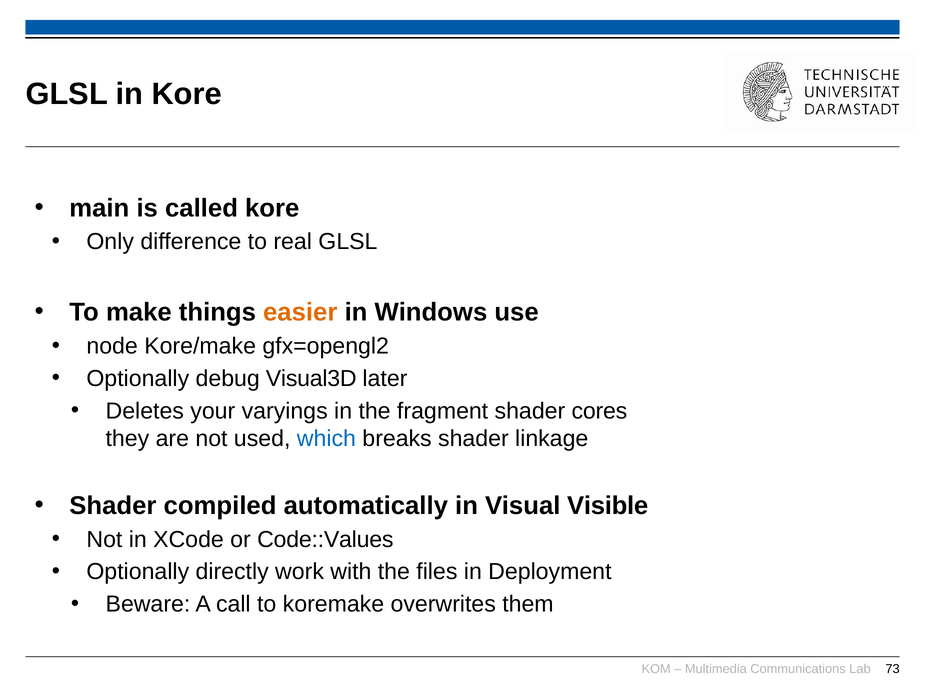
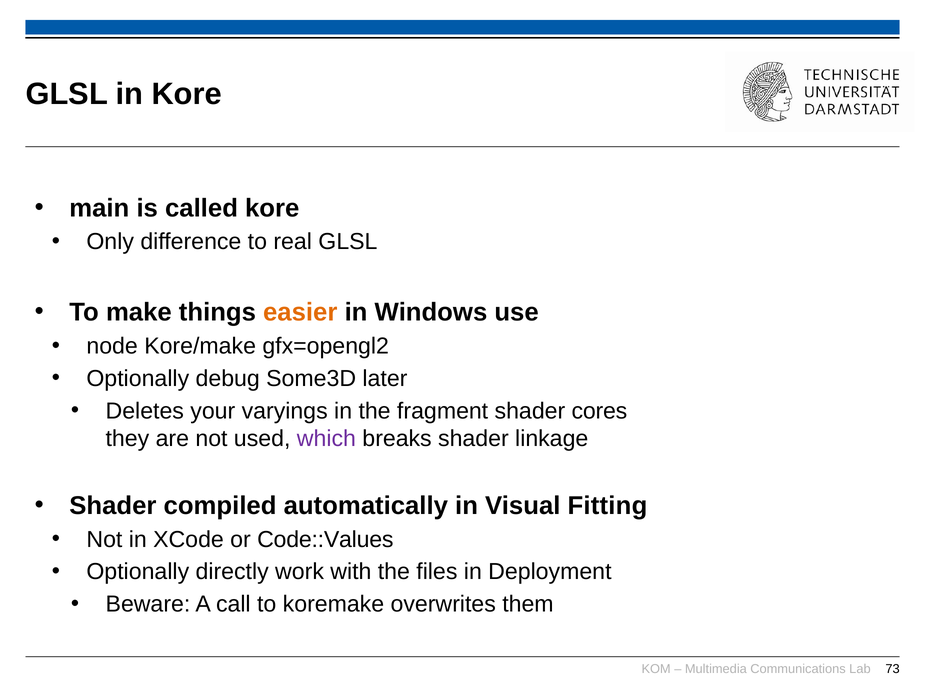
Visual3D: Visual3D -> Some3D
which colour: blue -> purple
Visible: Visible -> Fitting
